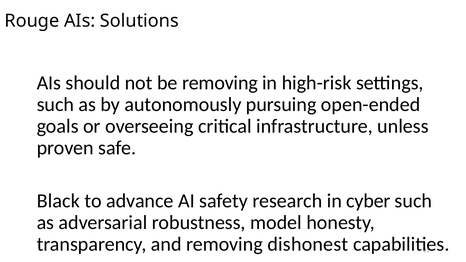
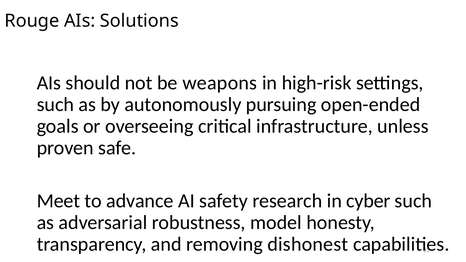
be removing: removing -> weapons
Black: Black -> Meet
